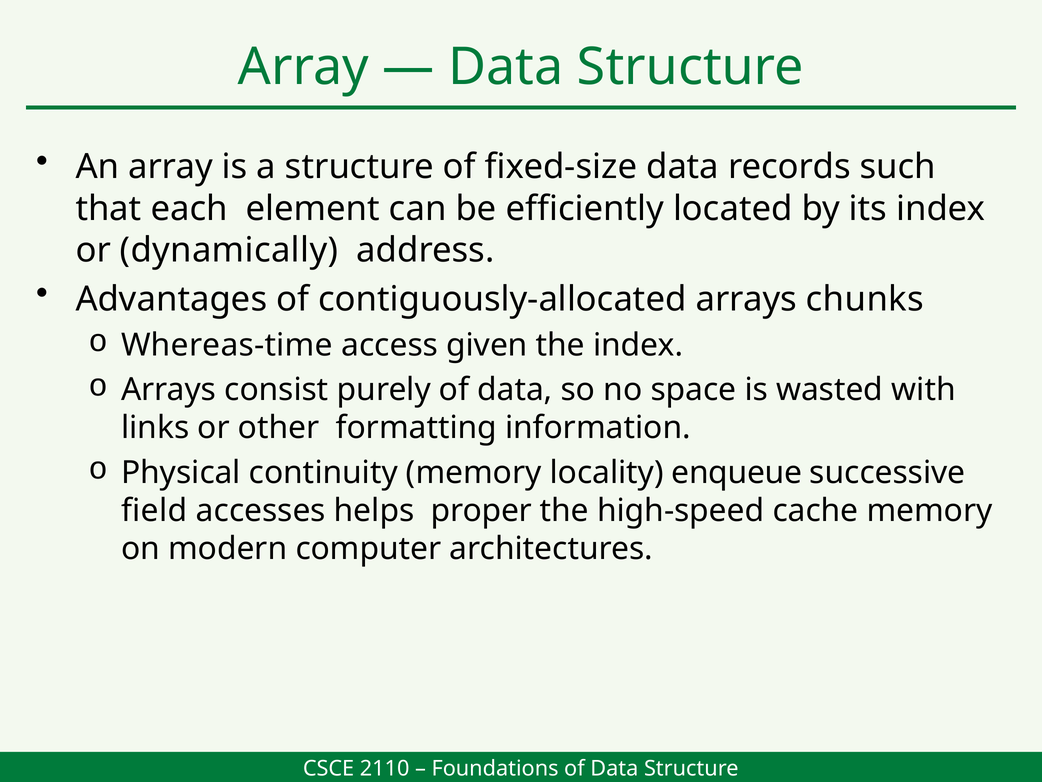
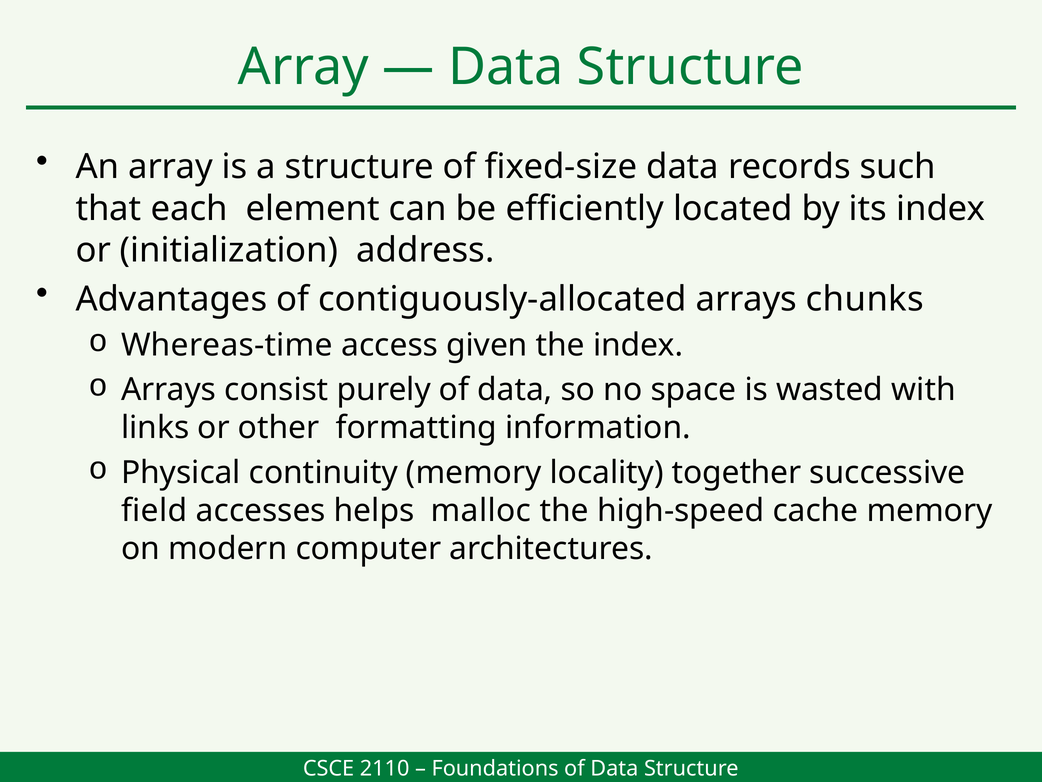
dynamically: dynamically -> initialization
enqueue: enqueue -> together
proper: proper -> malloc
